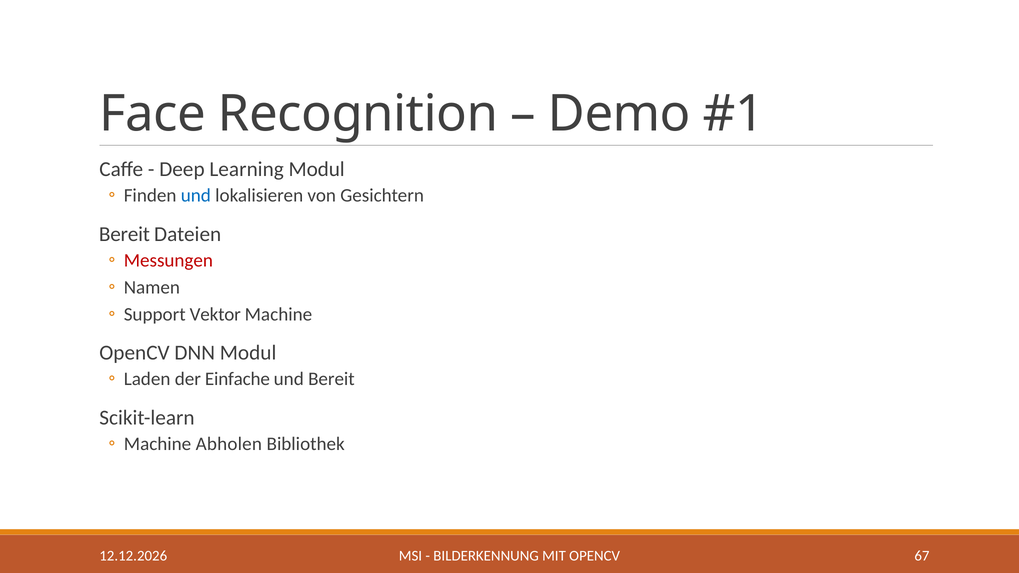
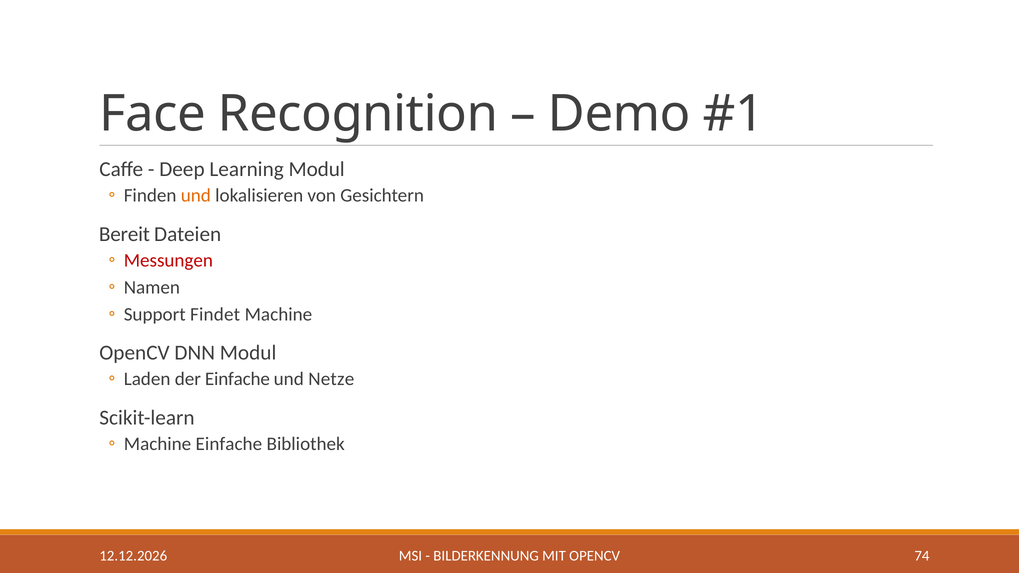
und at (196, 195) colour: blue -> orange
Vektor: Vektor -> Findet
und Bereit: Bereit -> Netze
Machine Abholen: Abholen -> Einfache
67: 67 -> 74
